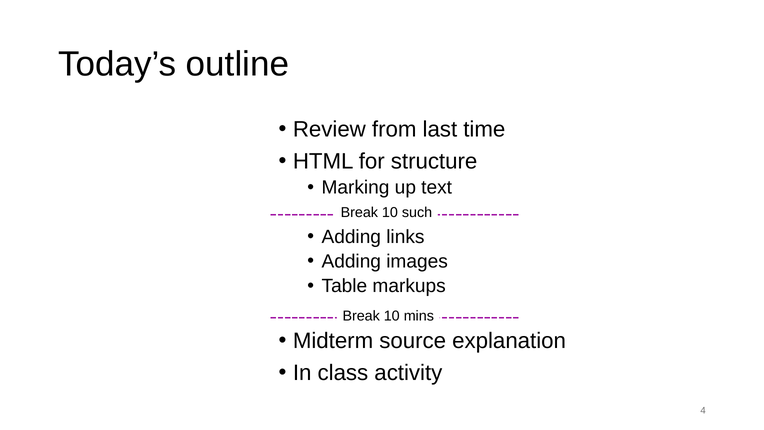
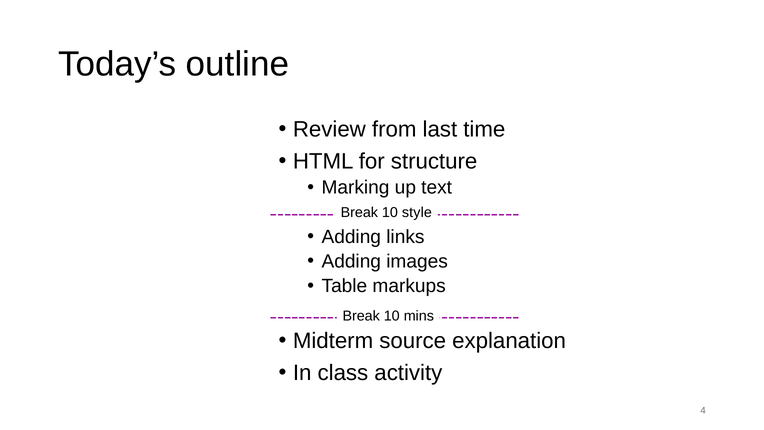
such: such -> style
